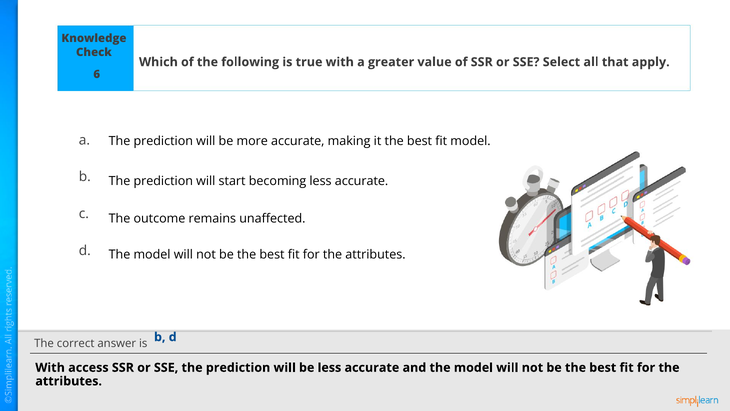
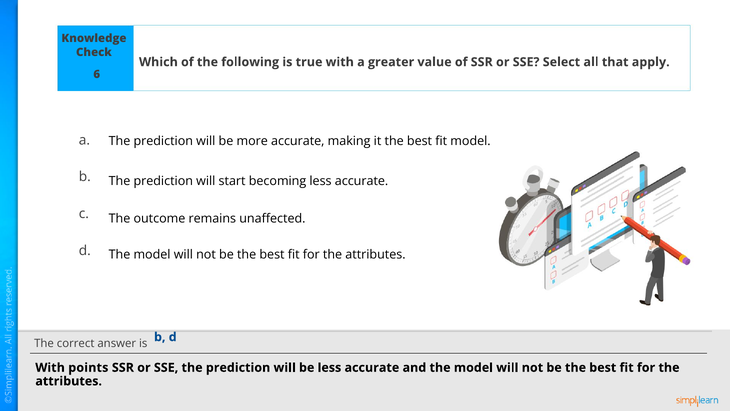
access: access -> points
